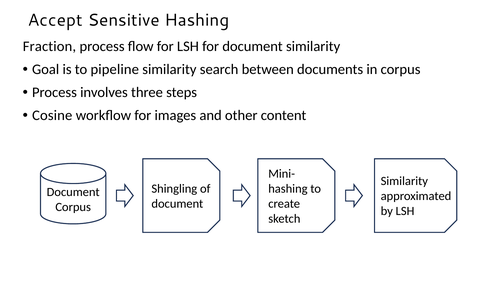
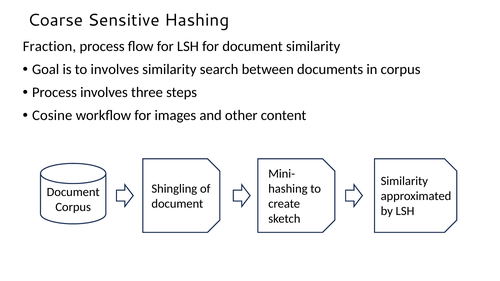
Accept: Accept -> Coarse
to pipeline: pipeline -> involves
